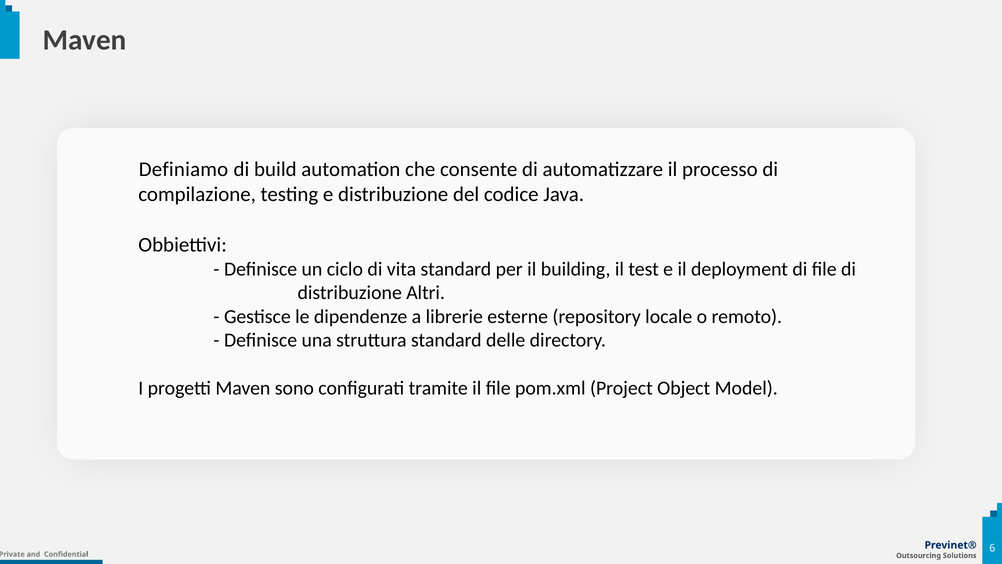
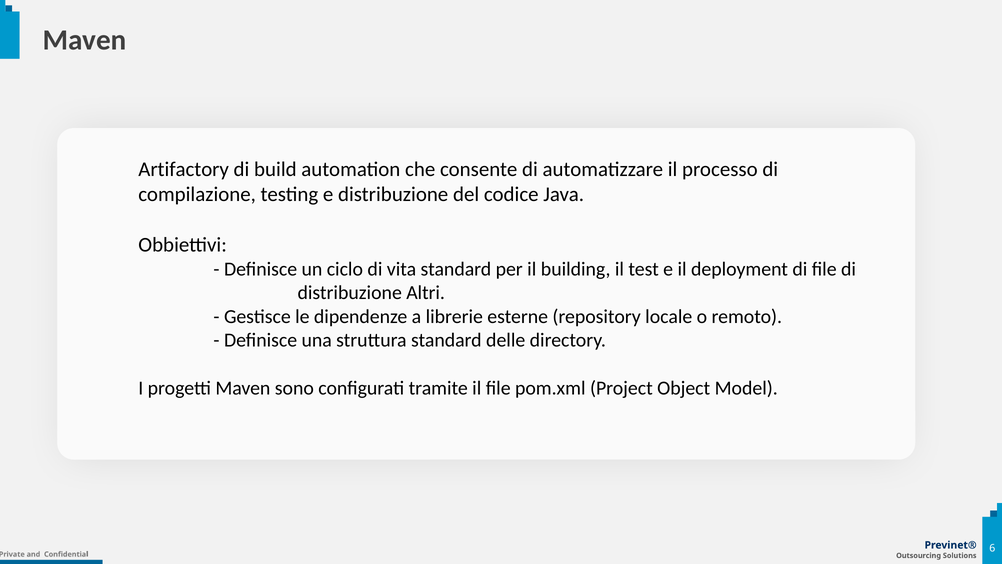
Definiamo: Definiamo -> Artifactory
